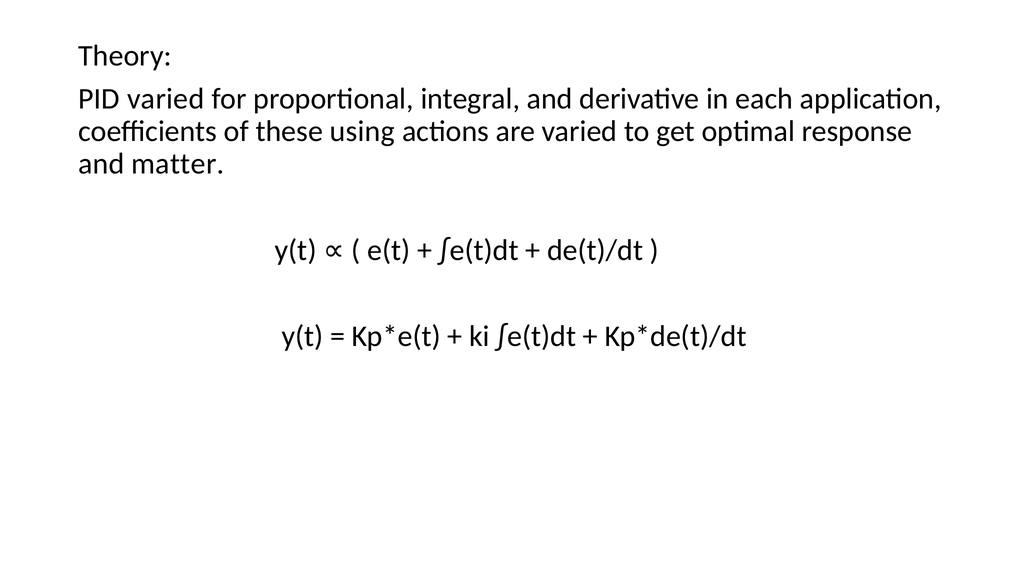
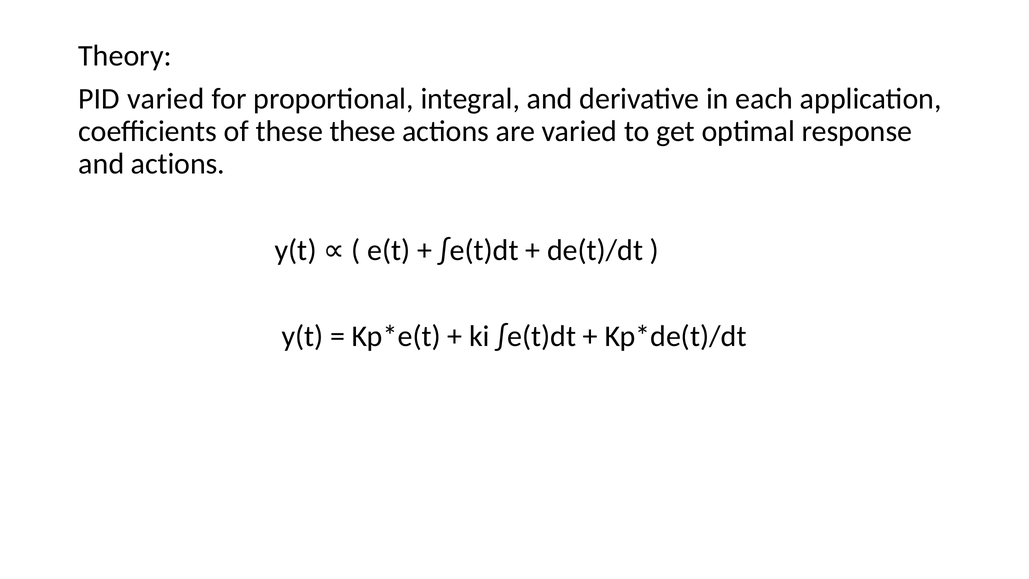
these using: using -> these
and matter: matter -> actions
